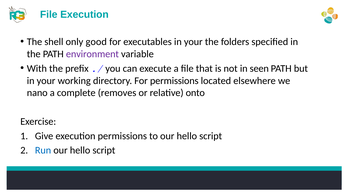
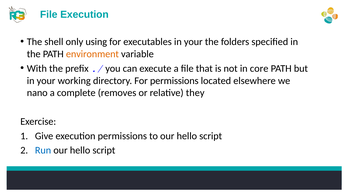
good: good -> using
environment colour: purple -> orange
seen: seen -> core
onto: onto -> they
